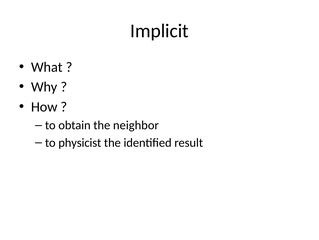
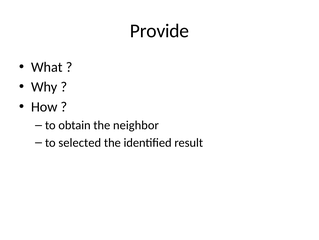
Implicit: Implicit -> Provide
physicist: physicist -> selected
